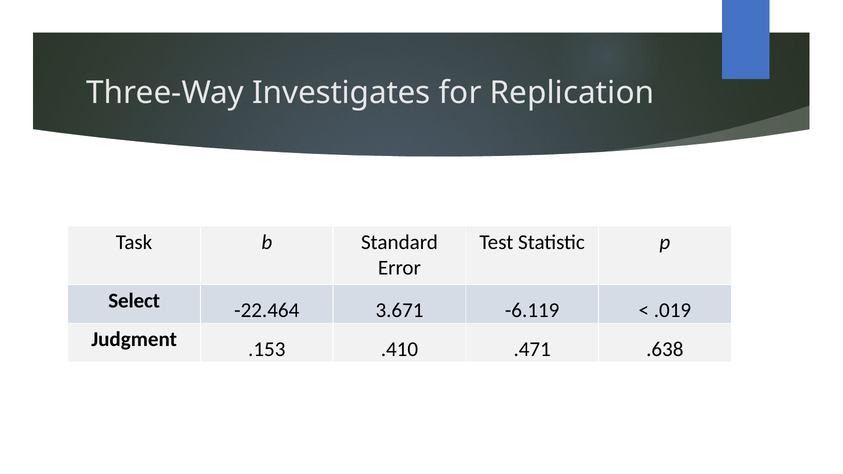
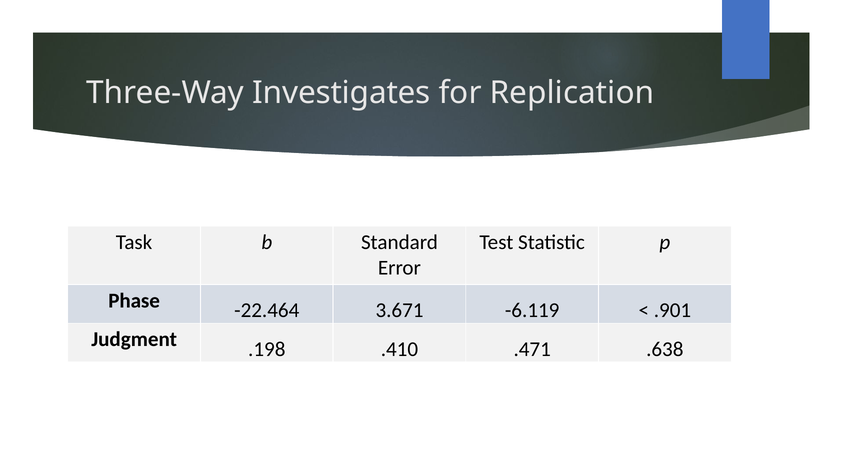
Select: Select -> Phase
.019: .019 -> .901
.153: .153 -> .198
